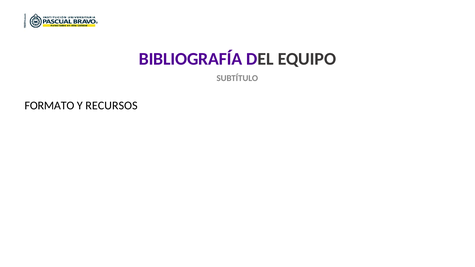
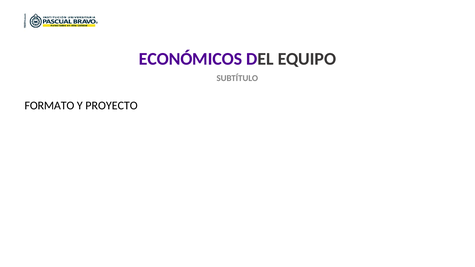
BIBLIOGRAFÍA: BIBLIOGRAFÍA -> ECONÓMICOS
RECURSOS: RECURSOS -> PROYECTO
